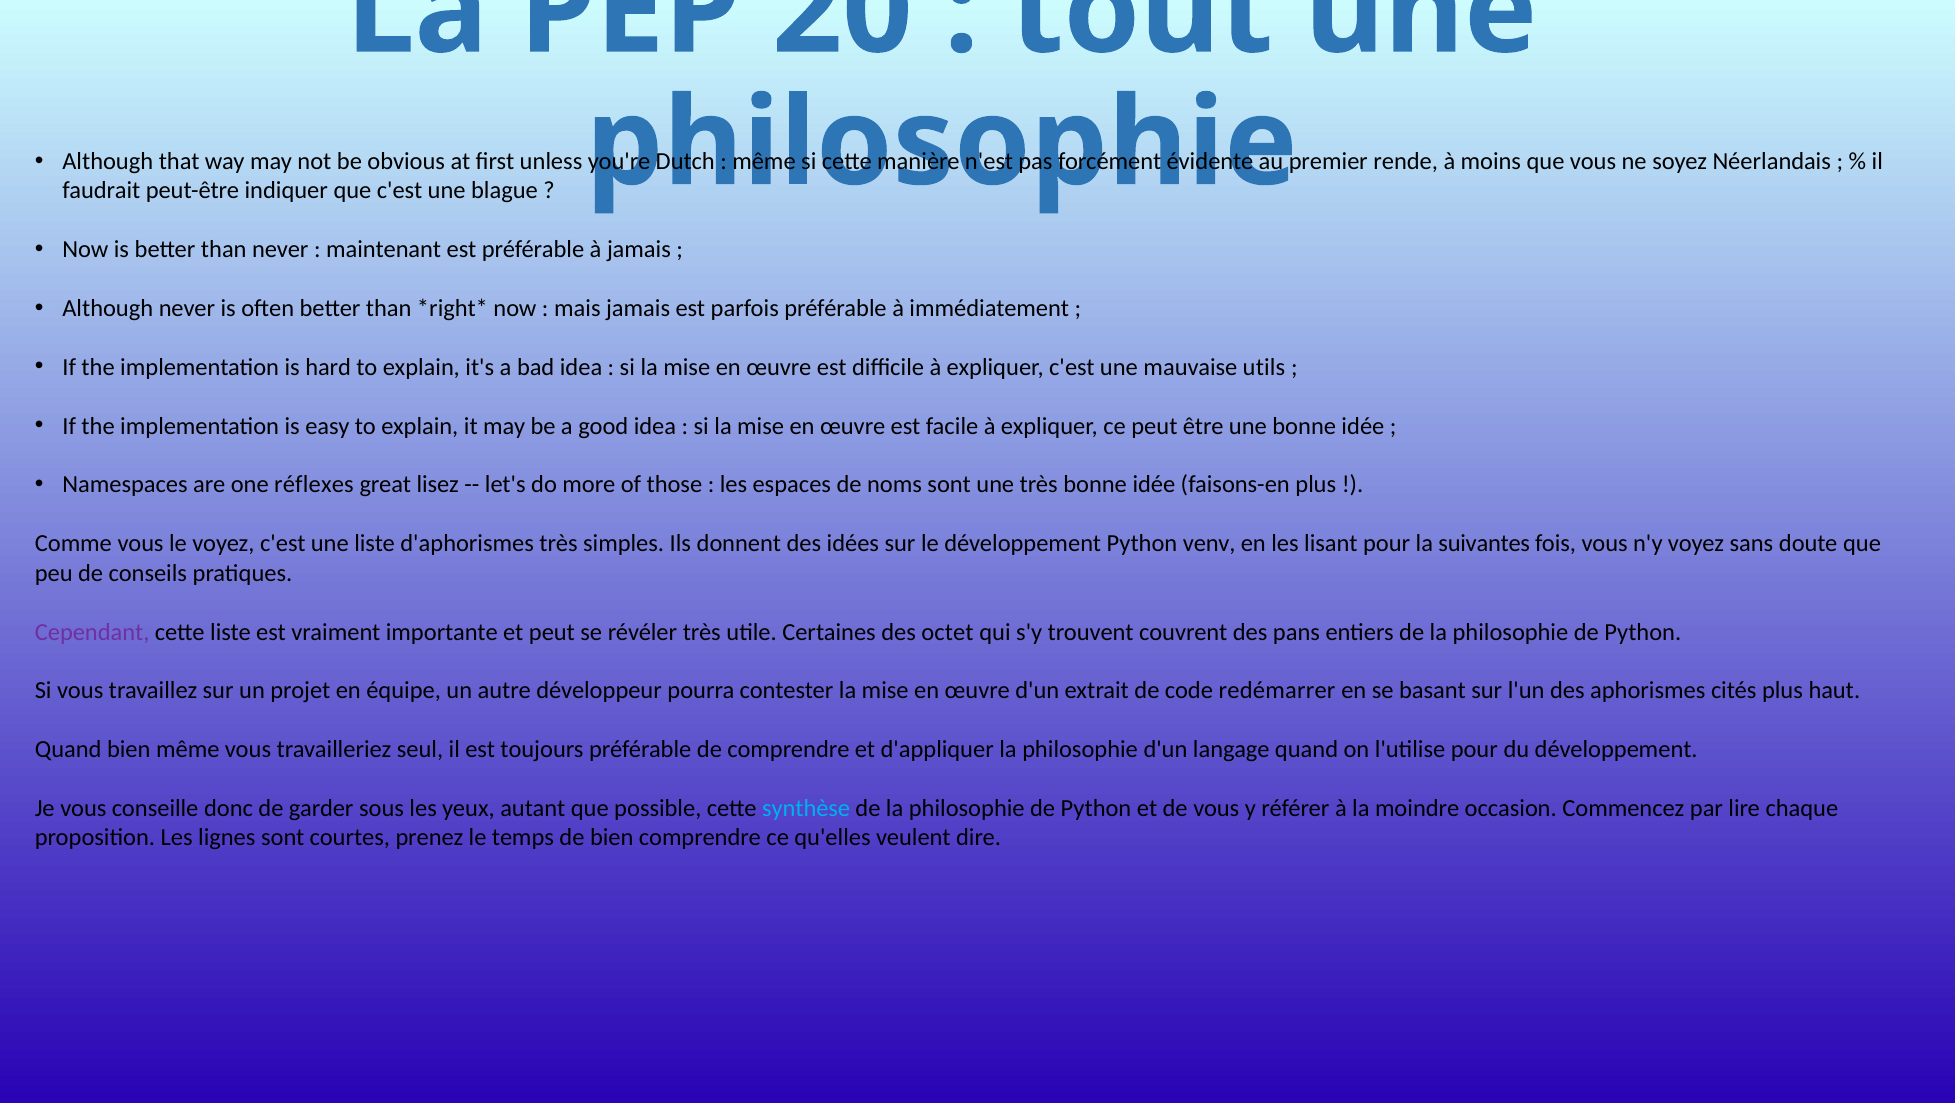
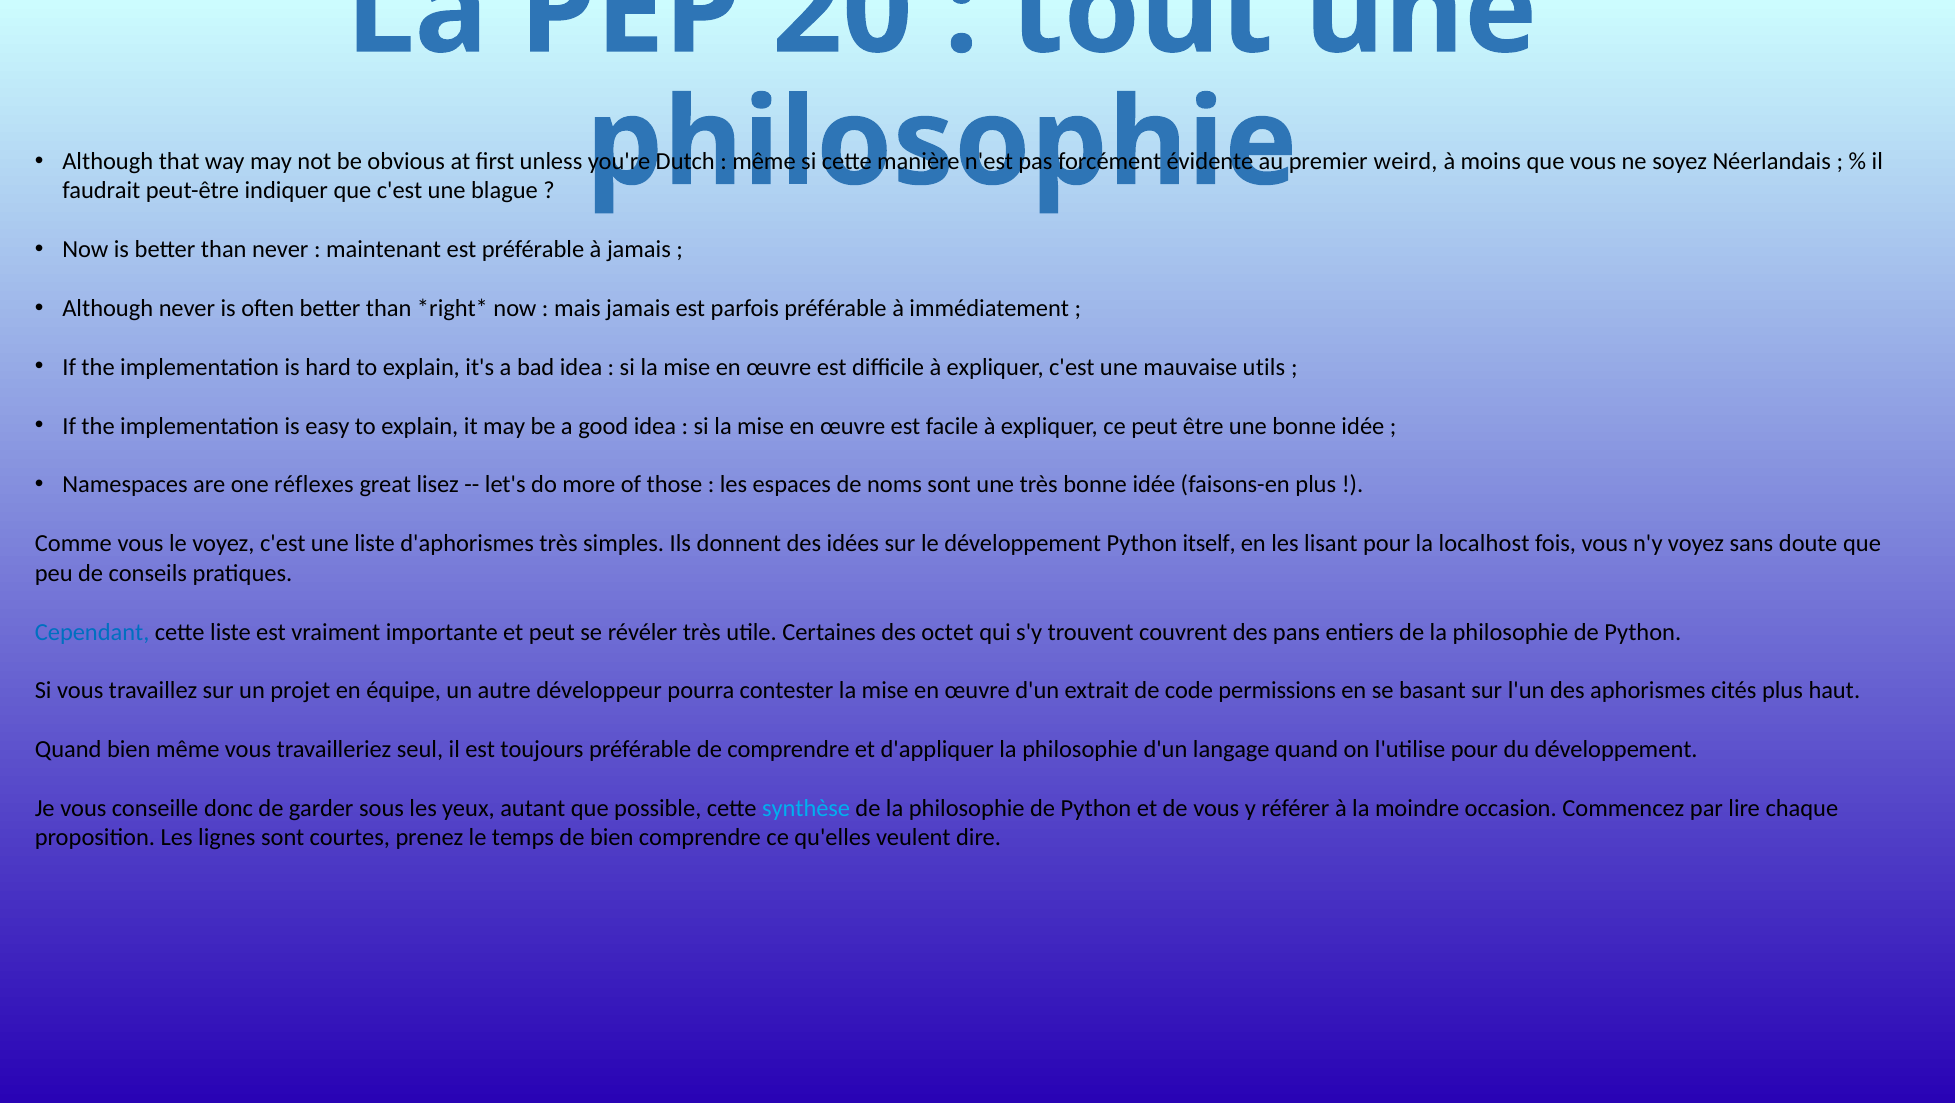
rende: rende -> weird
venv: venv -> itself
suivantes: suivantes -> localhost
Cependant colour: purple -> blue
redémarrer: redémarrer -> permissions
